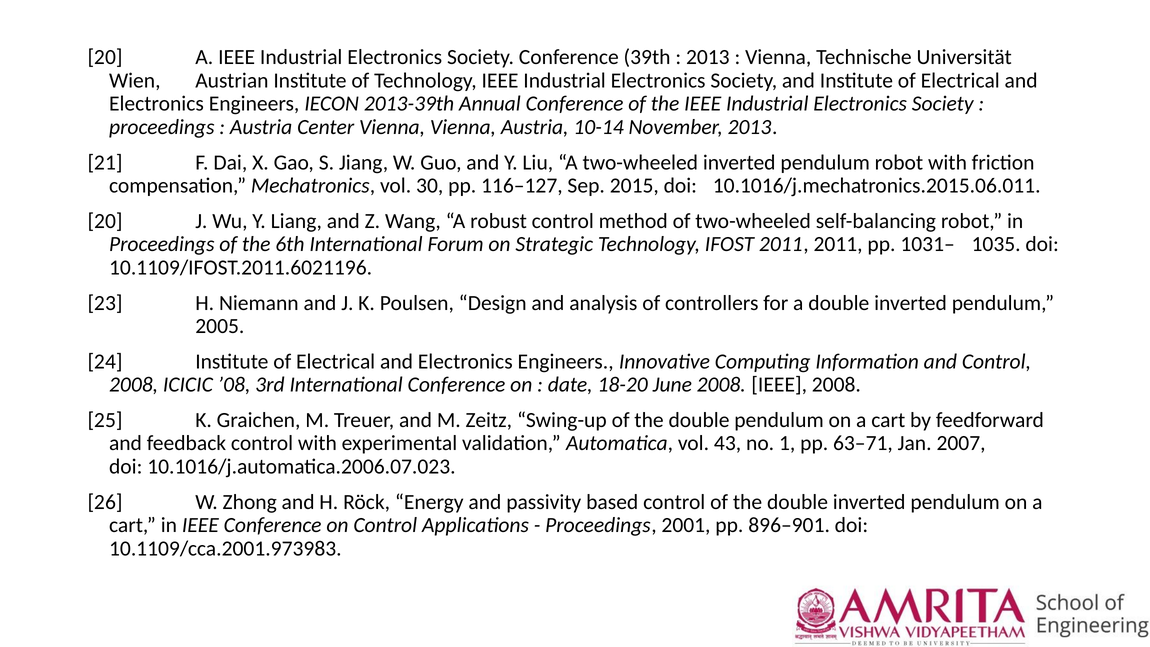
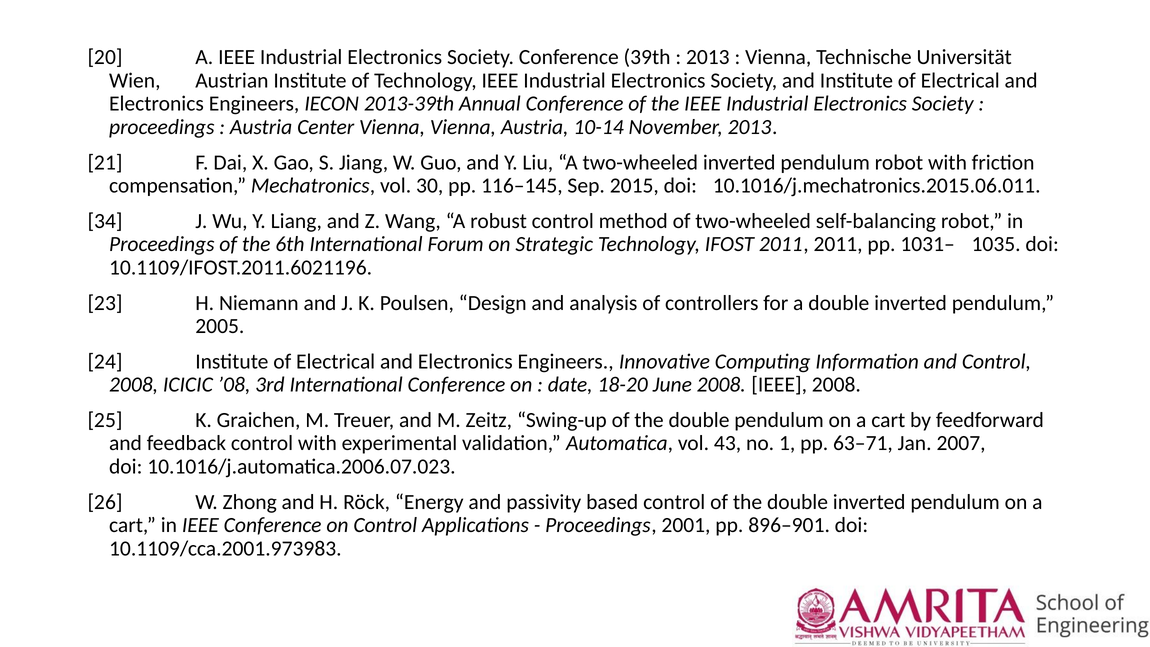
116–127: 116–127 -> 116–145
20 at (105, 221): 20 -> 34
